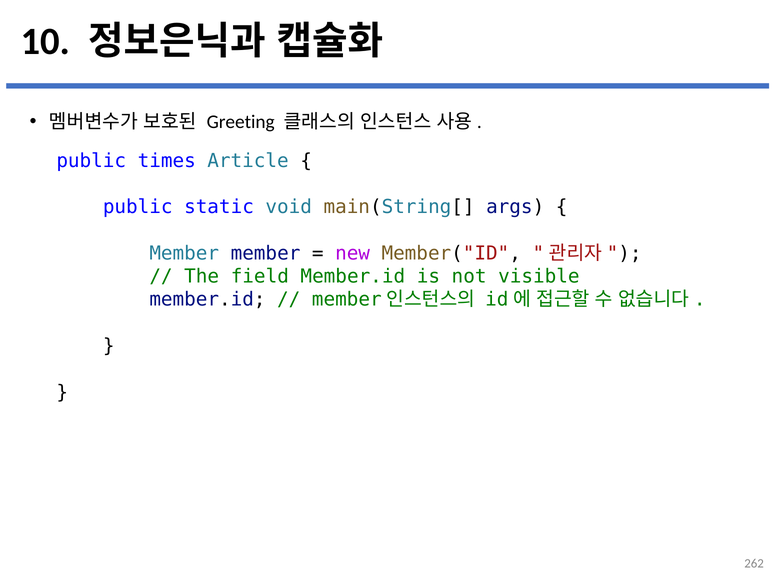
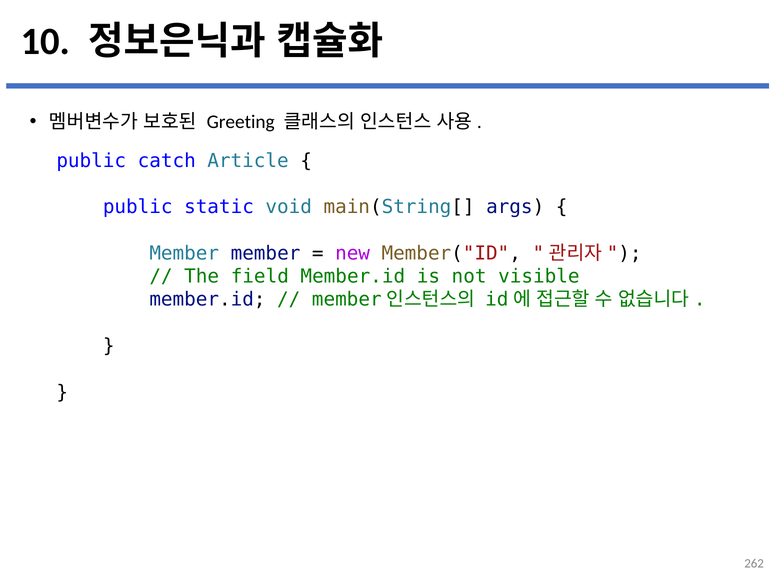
times: times -> catch
